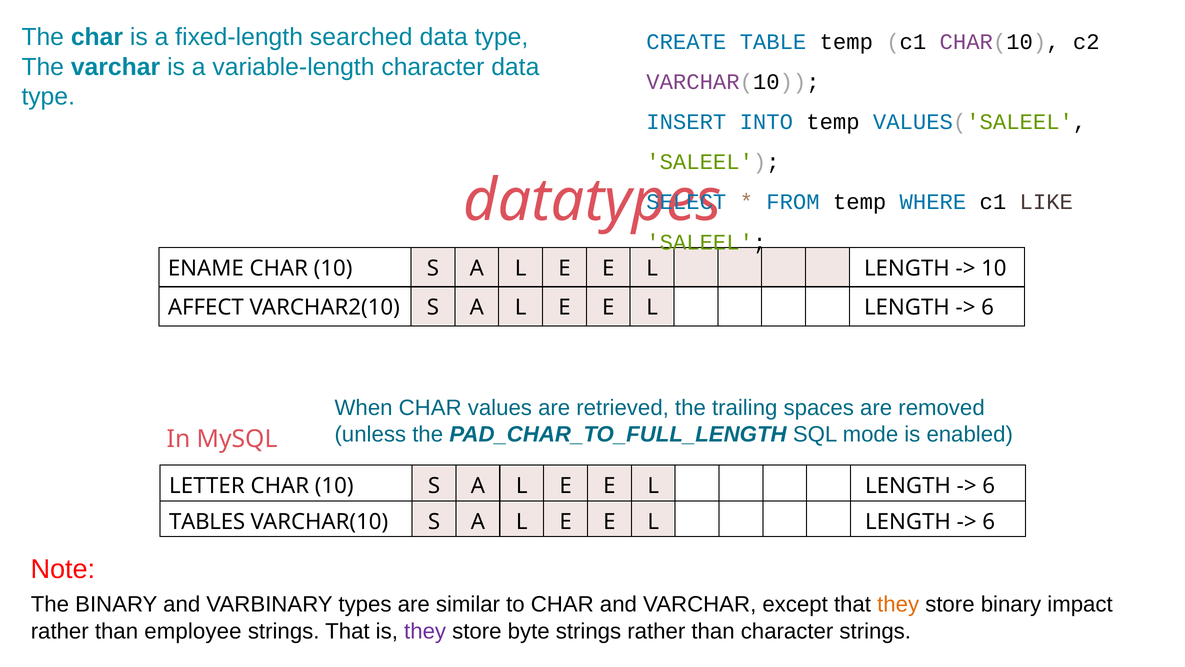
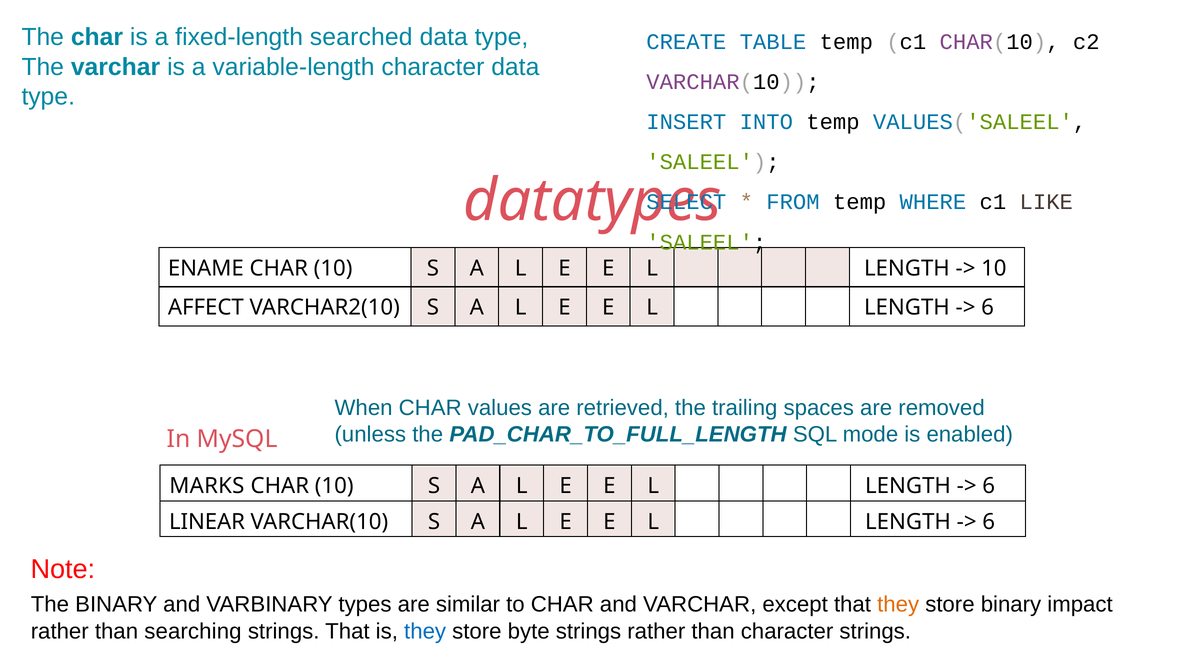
LETTER: LETTER -> MARKS
TABLES: TABLES -> LINEAR
employee: employee -> searching
they at (425, 631) colour: purple -> blue
